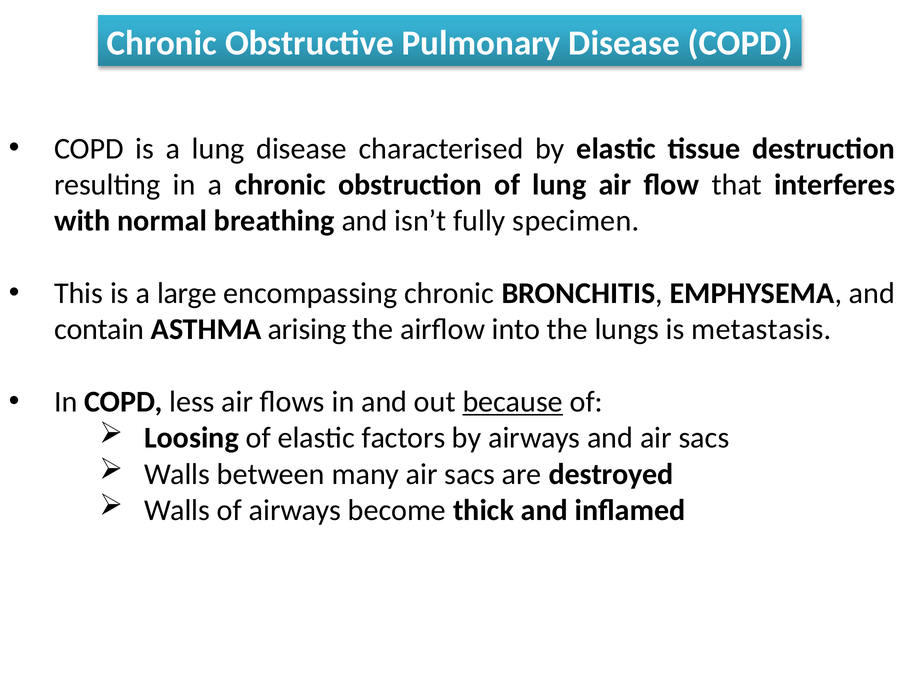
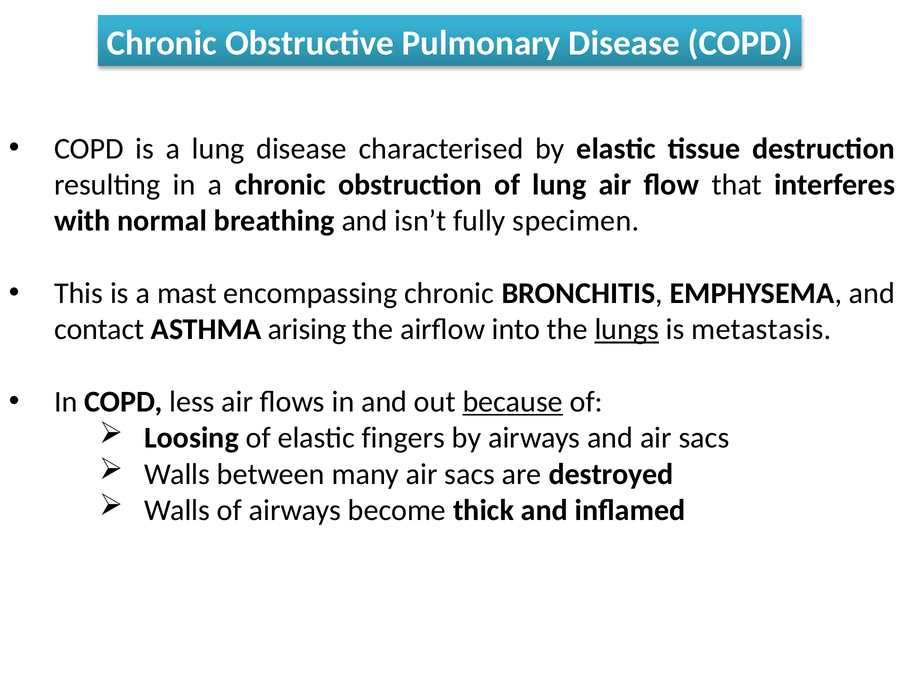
large: large -> mast
contain: contain -> contact
lungs underline: none -> present
factors: factors -> fingers
